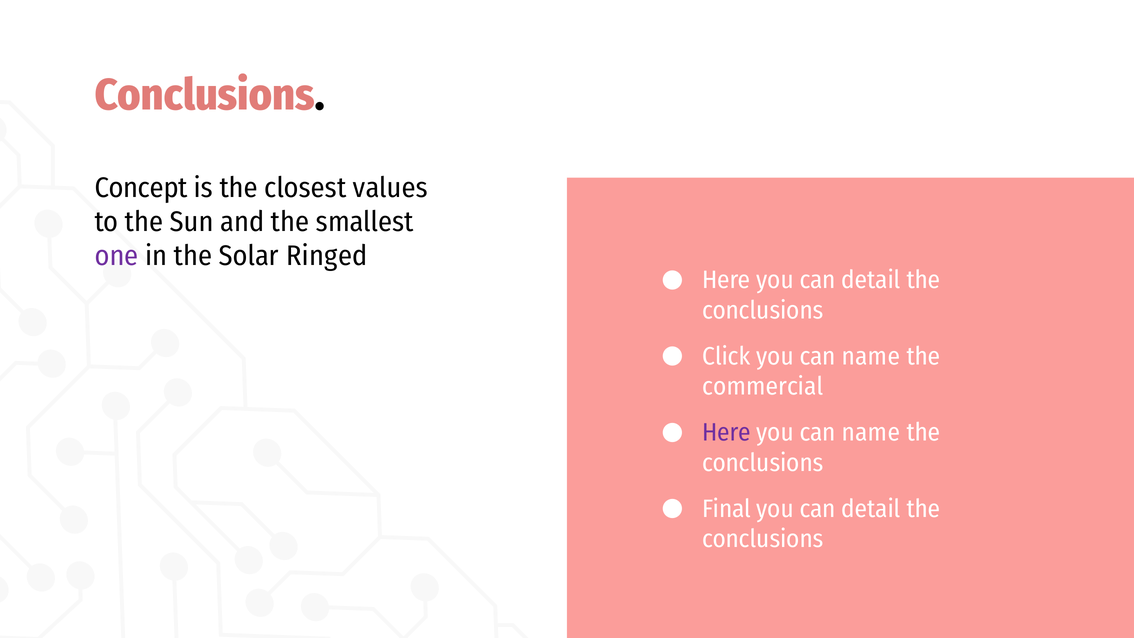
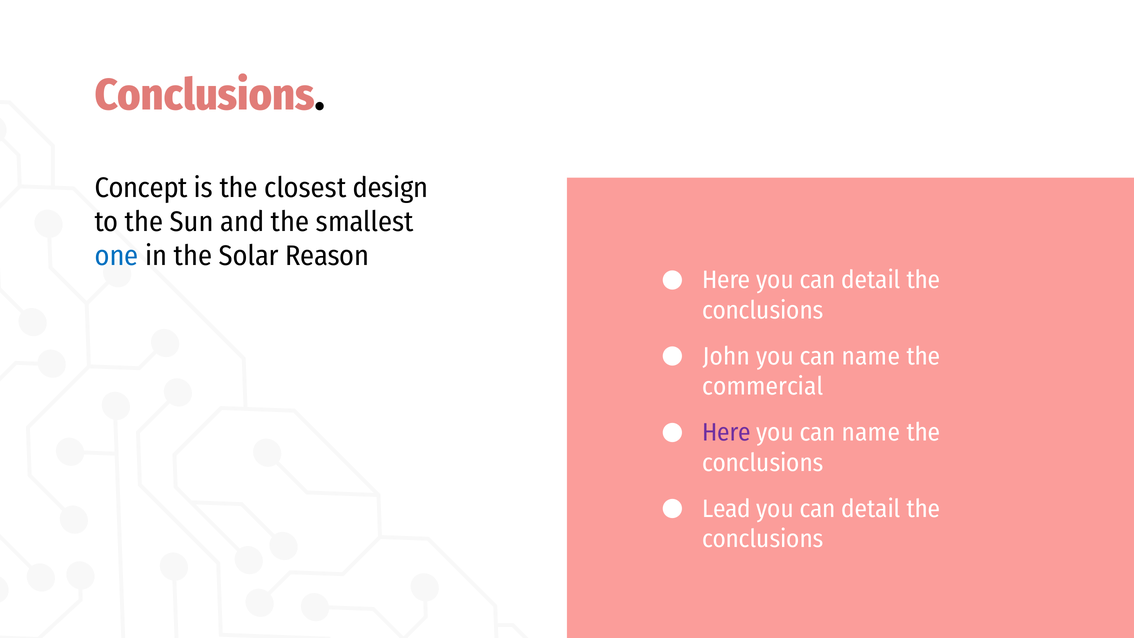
values: values -> design
one colour: purple -> blue
Ringed: Ringed -> Reason
Click: Click -> John
Final: Final -> Lead
